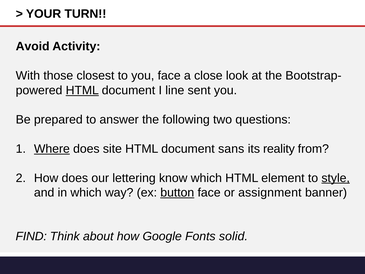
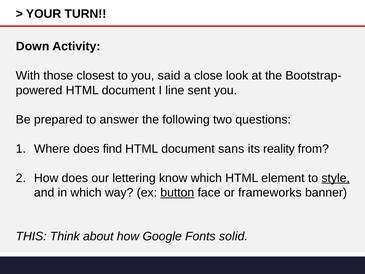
Avoid: Avoid -> Down
you face: face -> said
HTML at (82, 90) underline: present -> none
Where underline: present -> none
site: site -> find
assignment: assignment -> frameworks
FIND: FIND -> THIS
